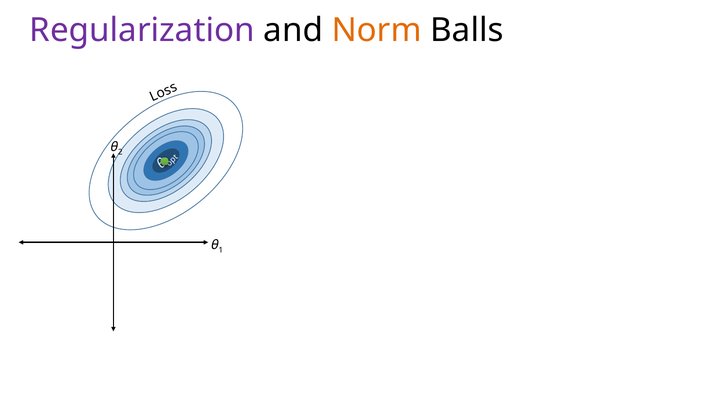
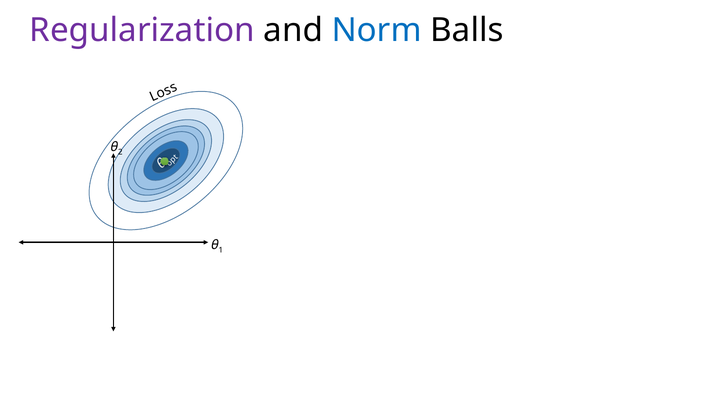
Norm colour: orange -> blue
